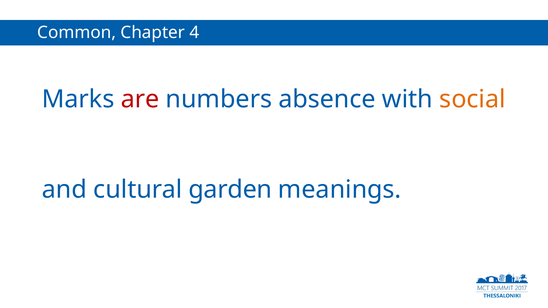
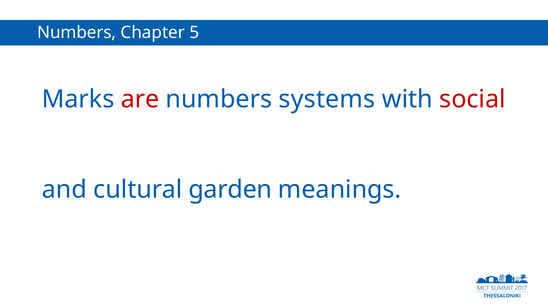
Common at (77, 33): Common -> Numbers
4: 4 -> 5
absence: absence -> systems
social colour: orange -> red
